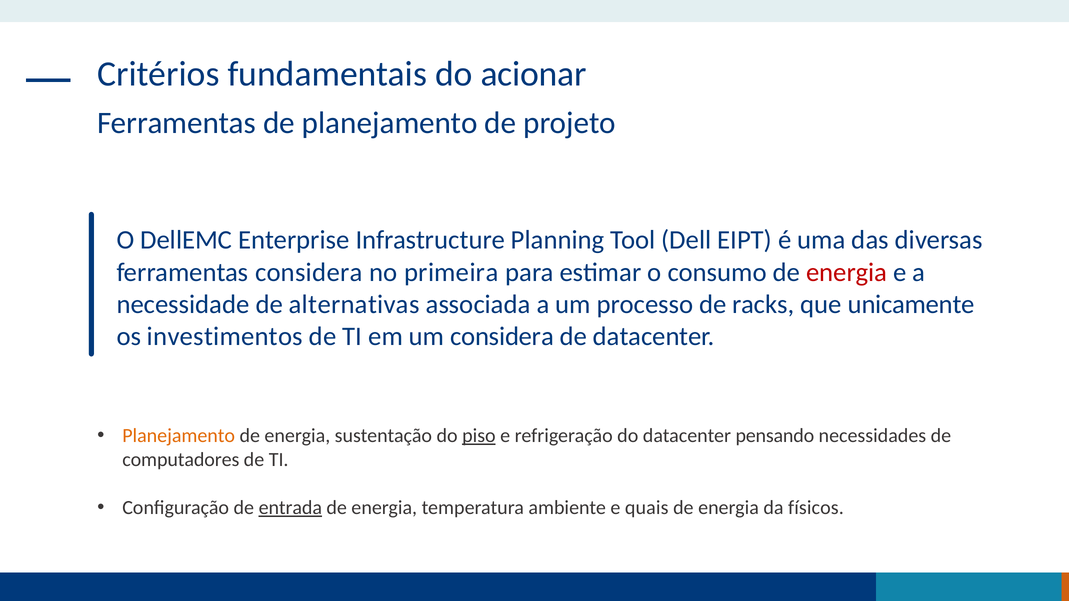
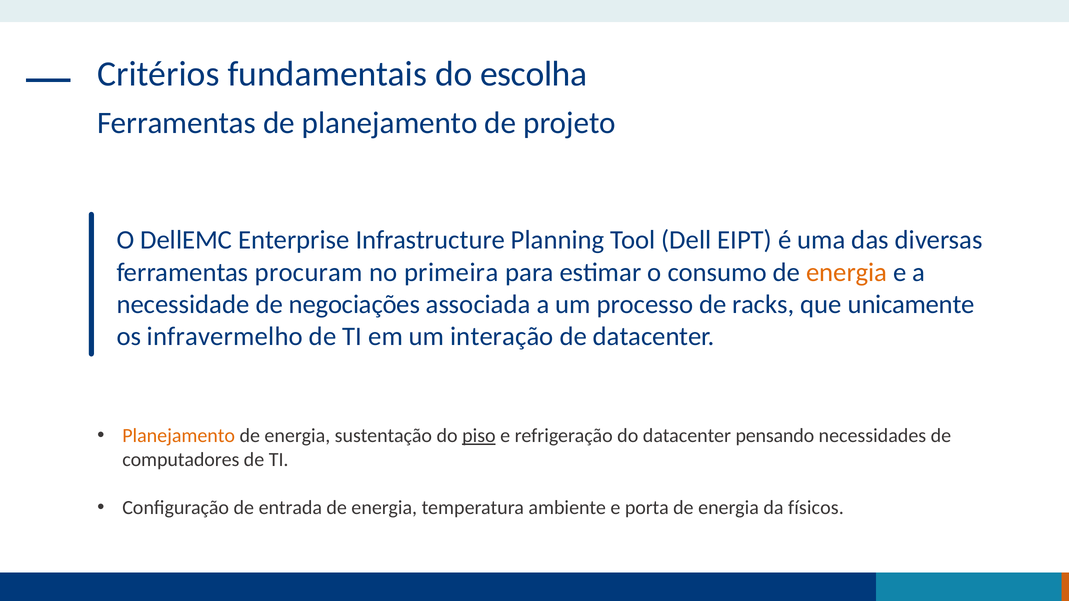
acionar: acionar -> escolha
ferramentas considera: considera -> procuram
energia at (847, 272) colour: red -> orange
alternativas: alternativas -> negociações
investimentos: investimentos -> infravermelho
um considera: considera -> interação
entrada underline: present -> none
quais: quais -> porta
